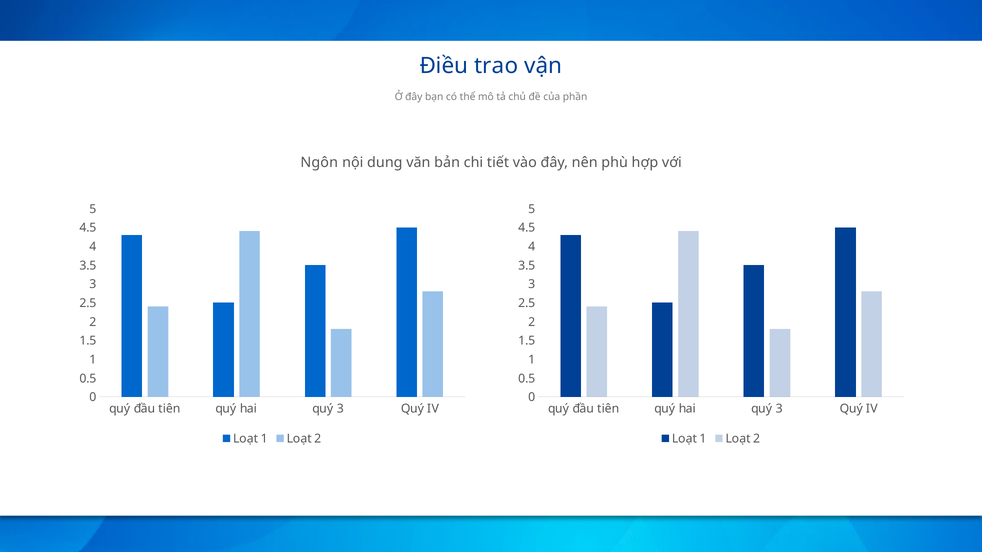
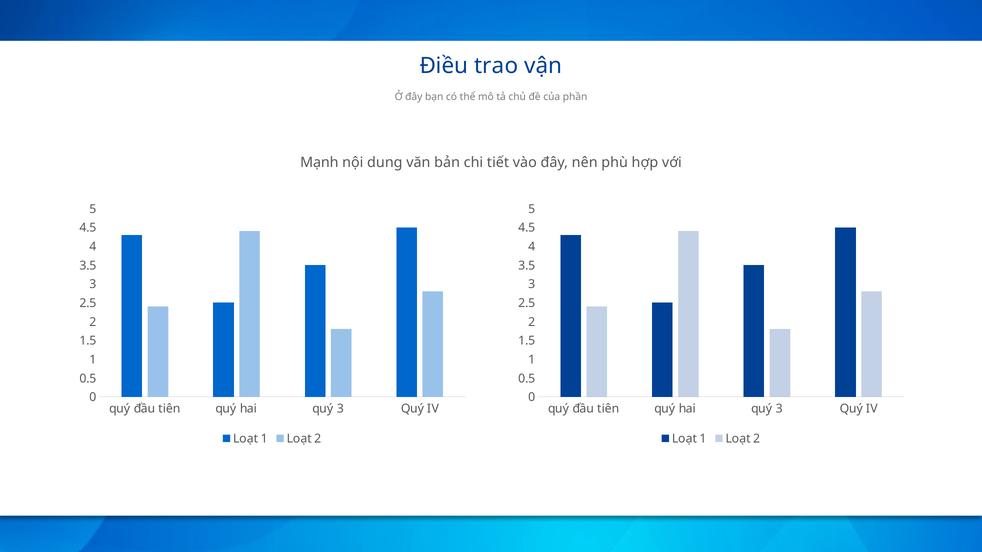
Ngôn: Ngôn -> Mạnh
